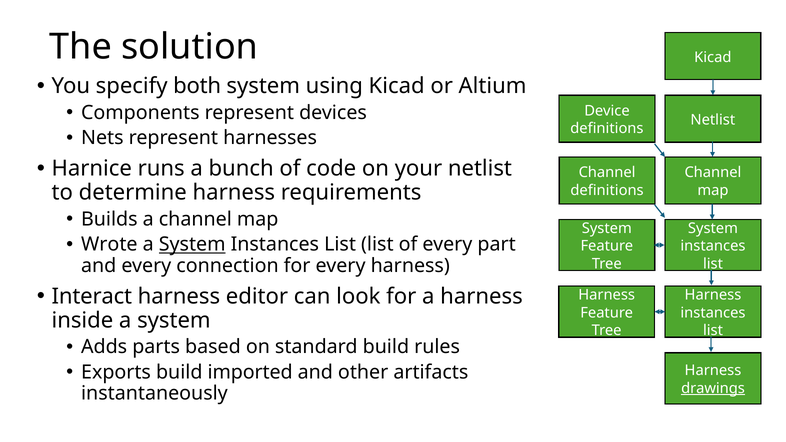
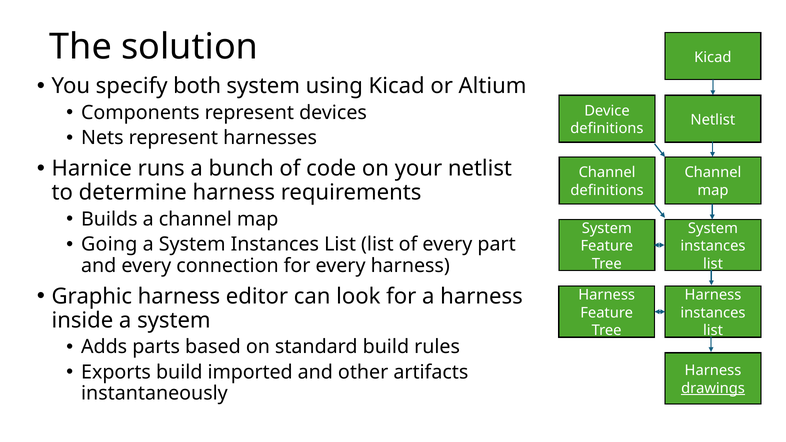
Wrote: Wrote -> Going
System at (192, 245) underline: present -> none
Interact: Interact -> Graphic
